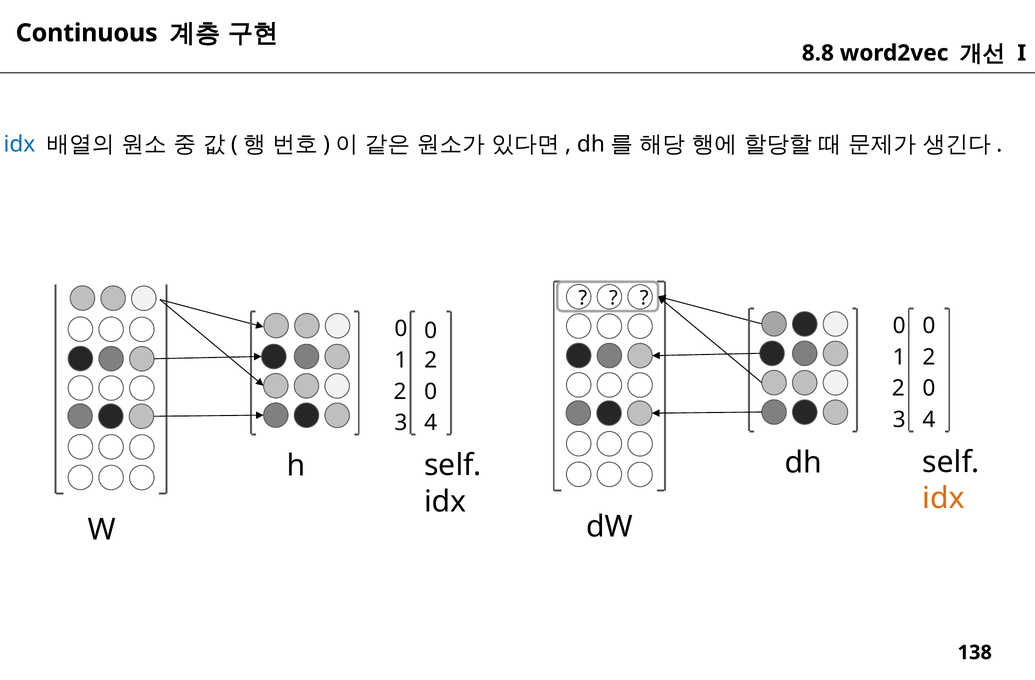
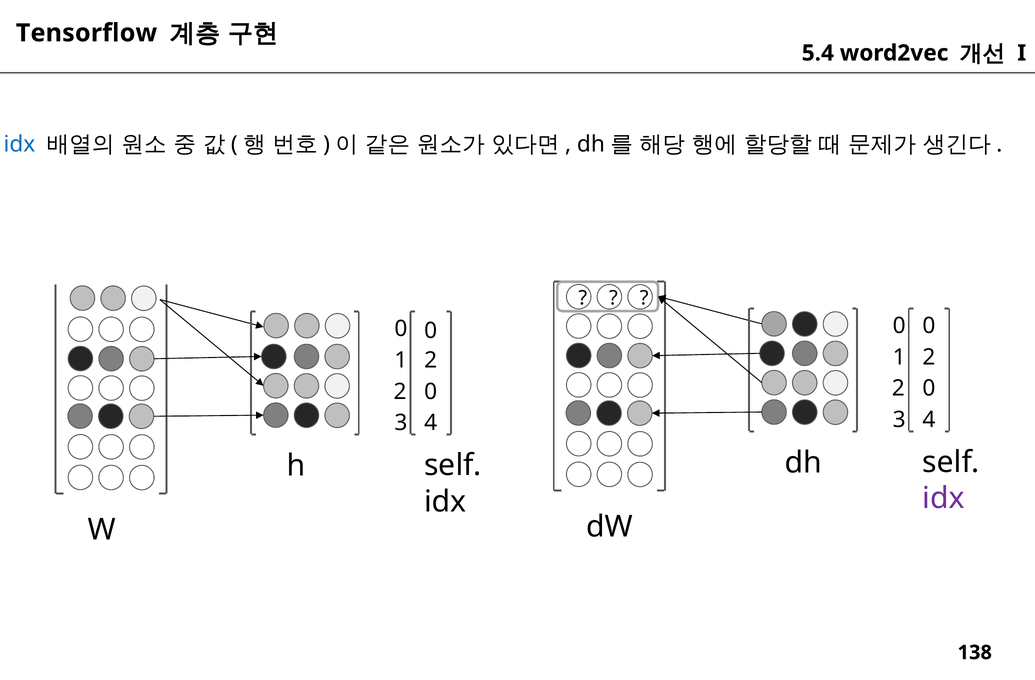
Continuous: Continuous -> Tensorflow
8.8: 8.8 -> 5.4
idx at (943, 498) colour: orange -> purple
